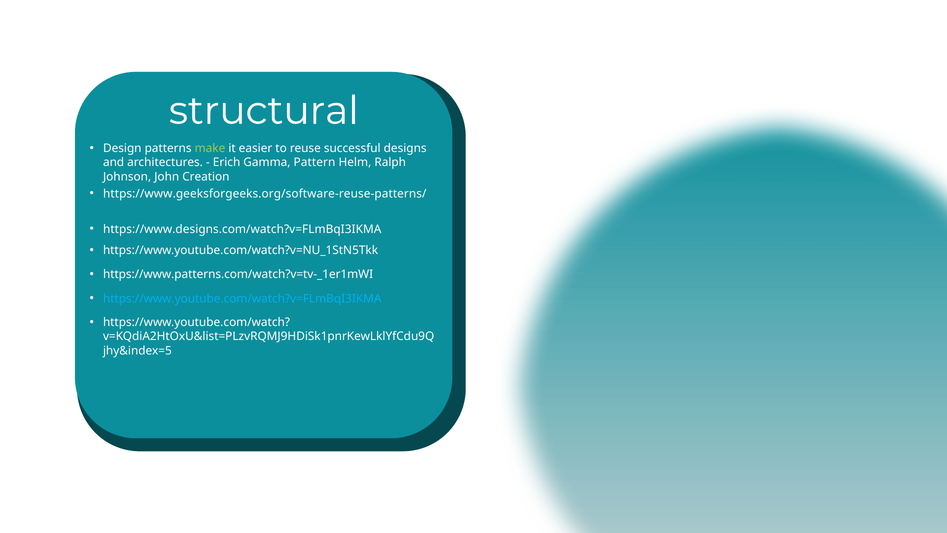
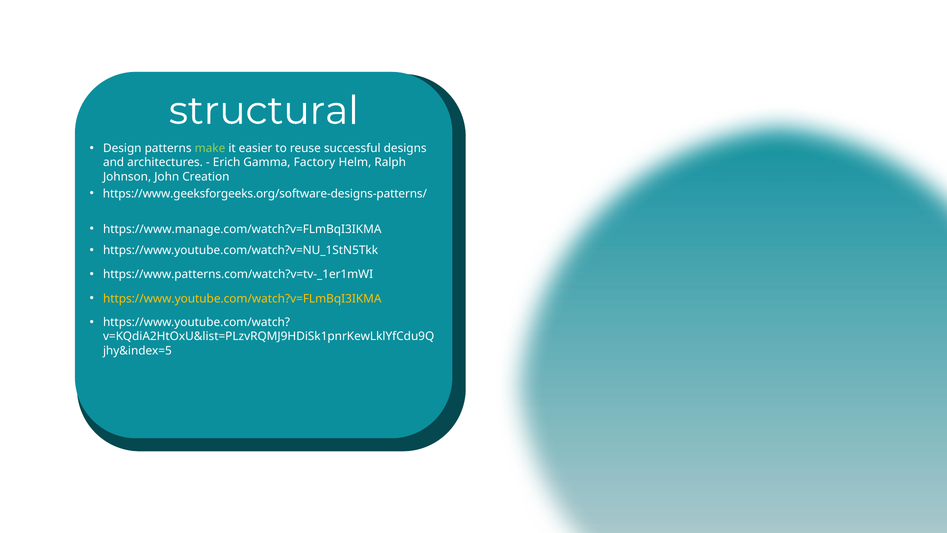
Pattern: Pattern -> Factory
https://www.geeksforgeeks.org/software-reuse-patterns/: https://www.geeksforgeeks.org/software-reuse-patterns/ -> https://www.geeksforgeeks.org/software-designs-patterns/
https://www.designs.com/watch?v=FLmBqI3IKMA: https://www.designs.com/watch?v=FLmBqI3IKMA -> https://www.manage.com/watch?v=FLmBqI3IKMA
https://www.youtube.com/watch?v=FLmBqI3IKMA colour: light blue -> yellow
